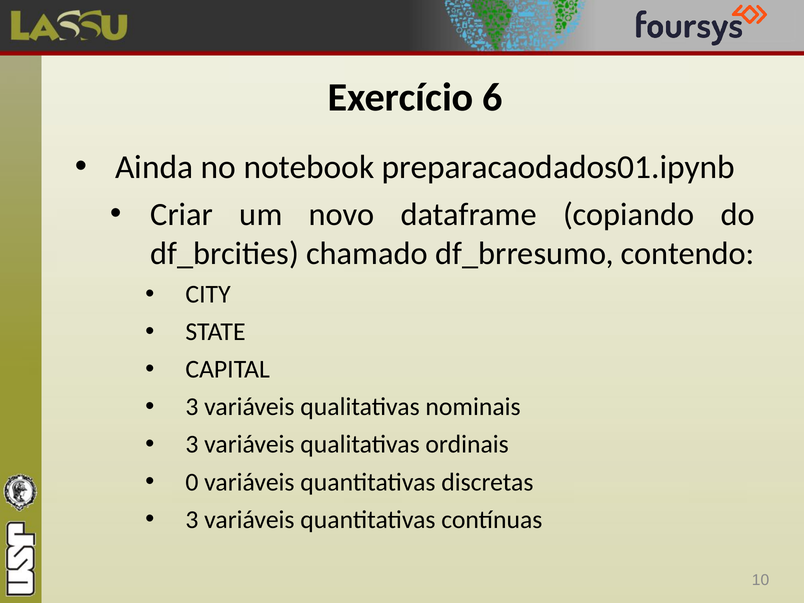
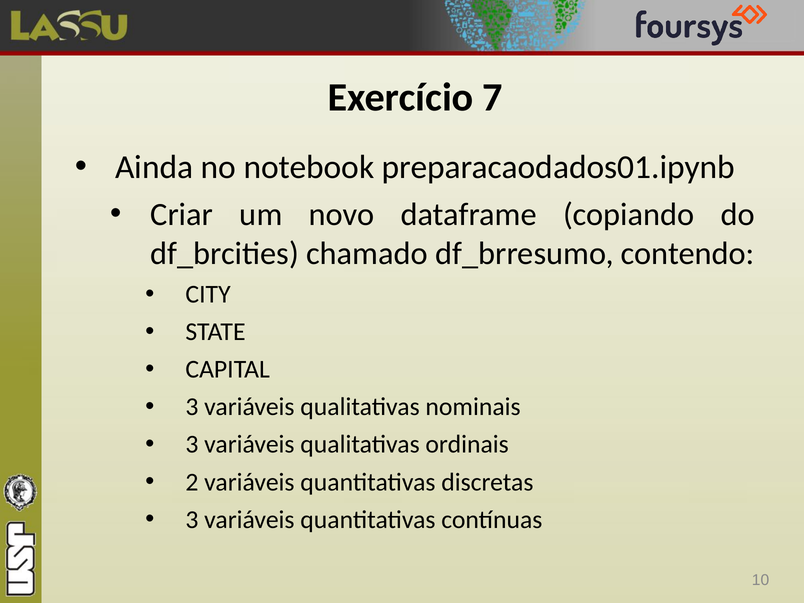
6: 6 -> 7
0: 0 -> 2
